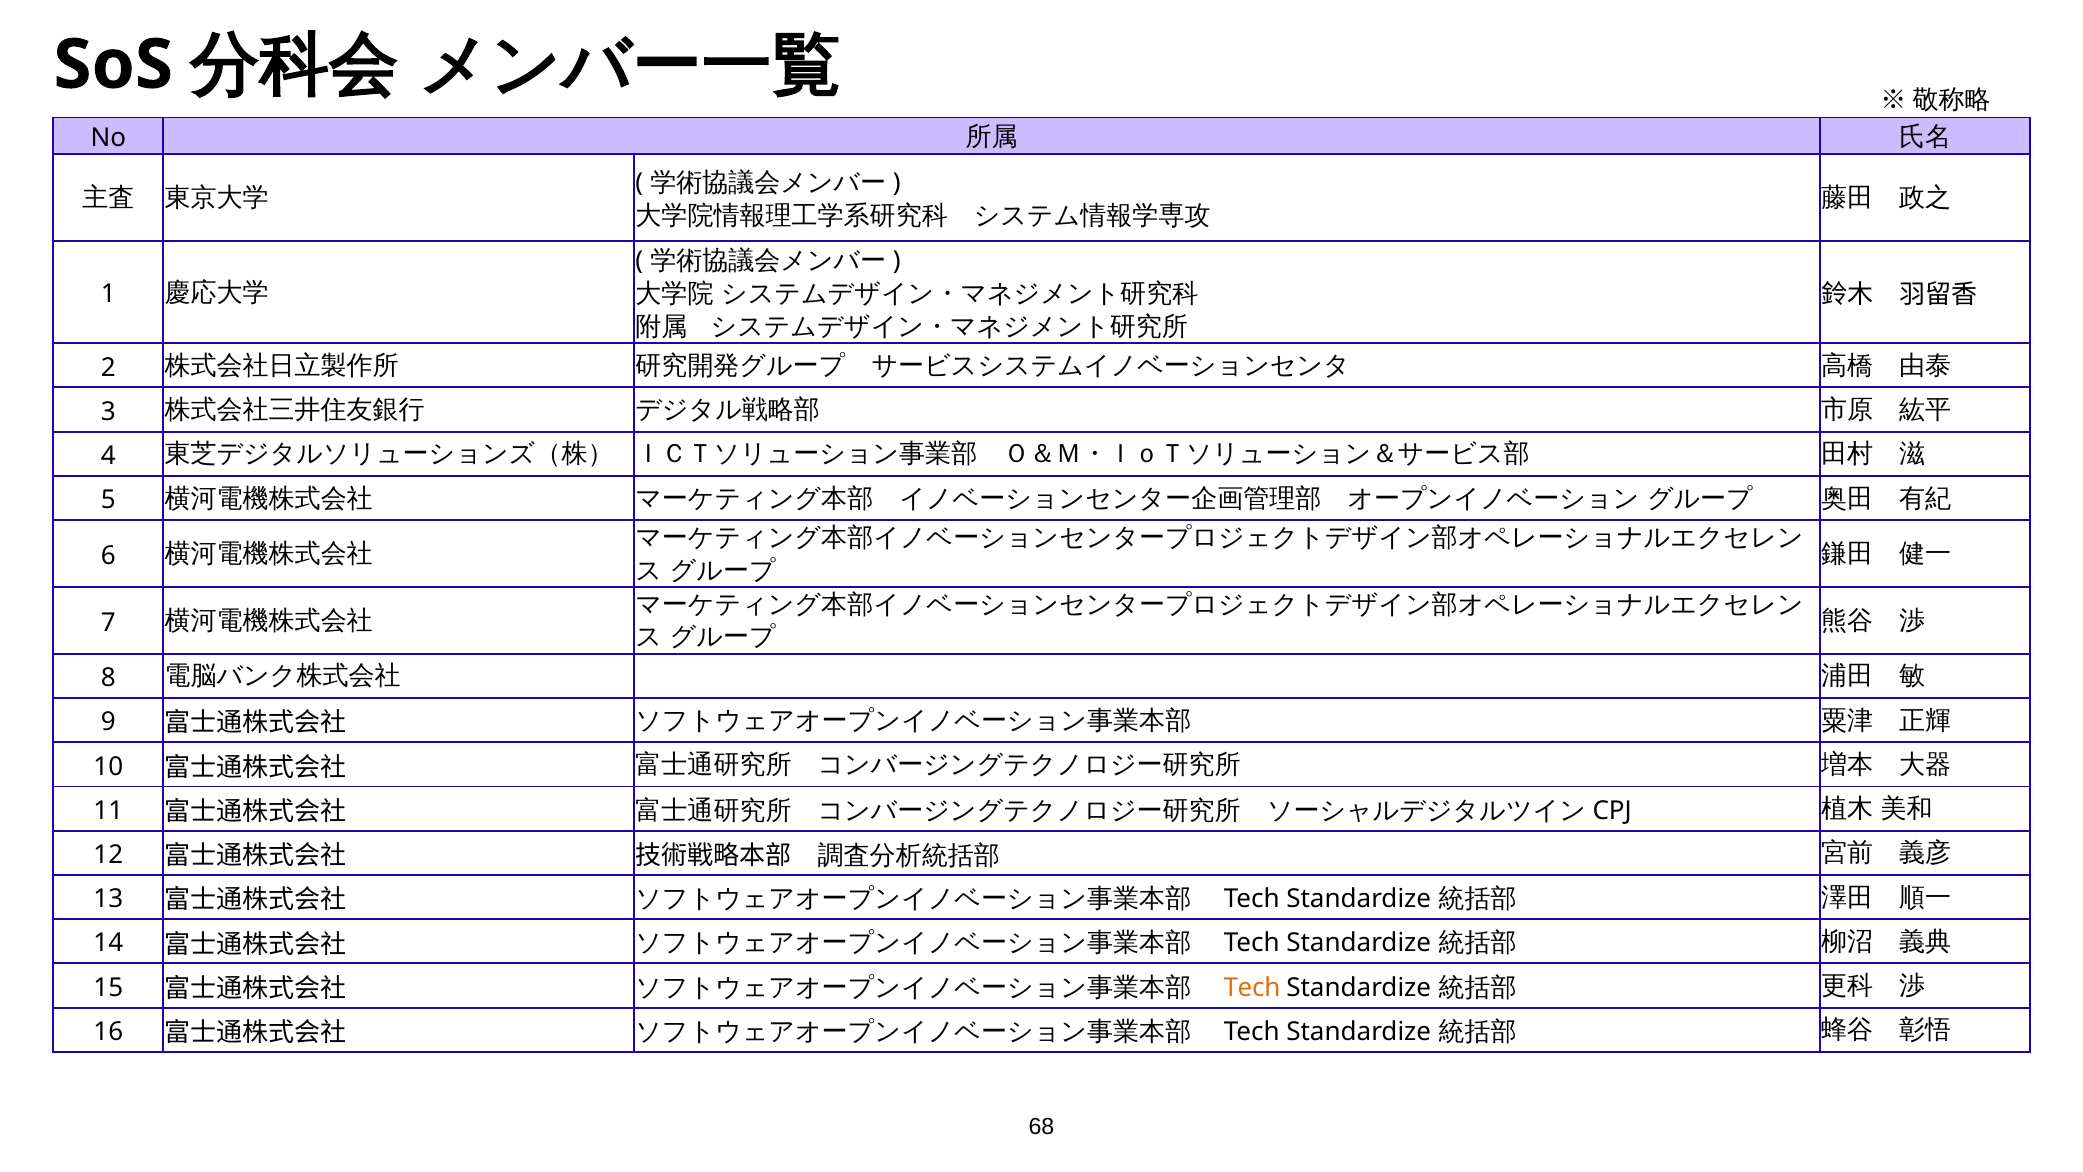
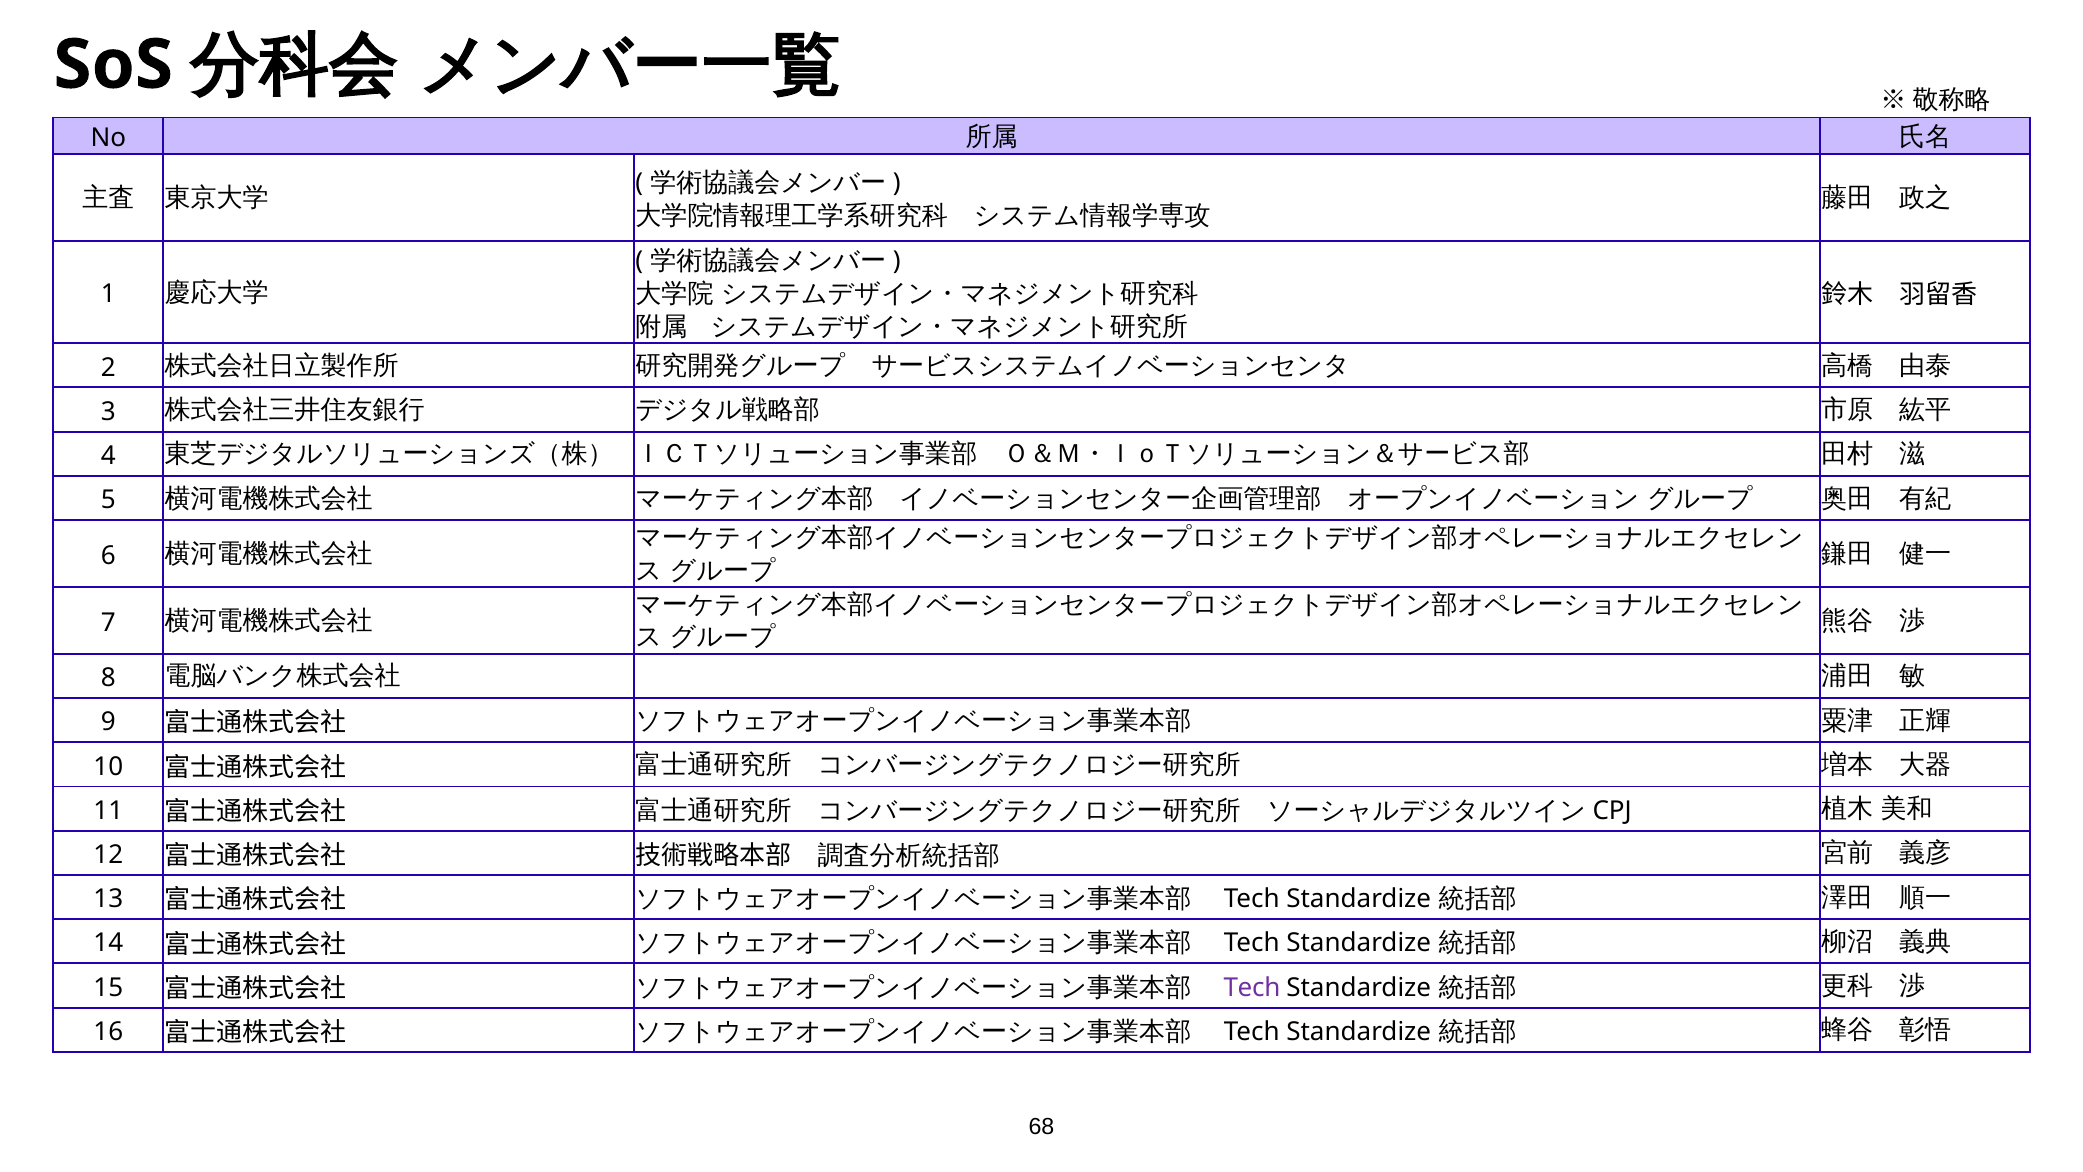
Tech at (1252, 987) colour: orange -> purple
